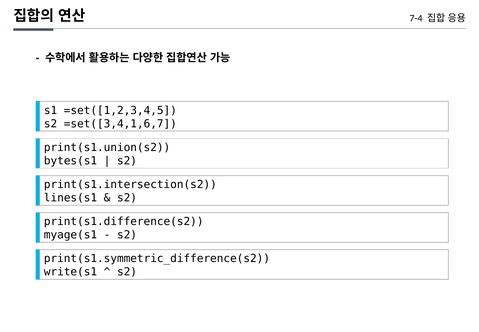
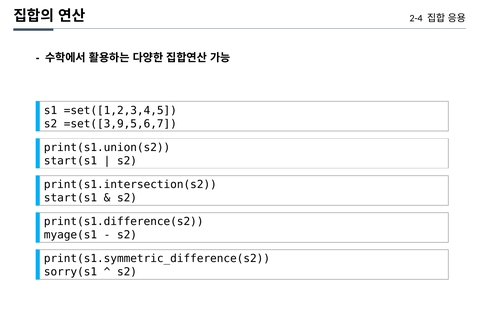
7-4: 7-4 -> 2-4
=set([3,4,1,6,7: =set([3,4,1,6,7 -> =set([3,9,5,6,7
bytes(s1 at (70, 161): bytes(s1 -> start(s1
lines(s1 at (70, 198): lines(s1 -> start(s1
write(s1: write(s1 -> sorry(s1
